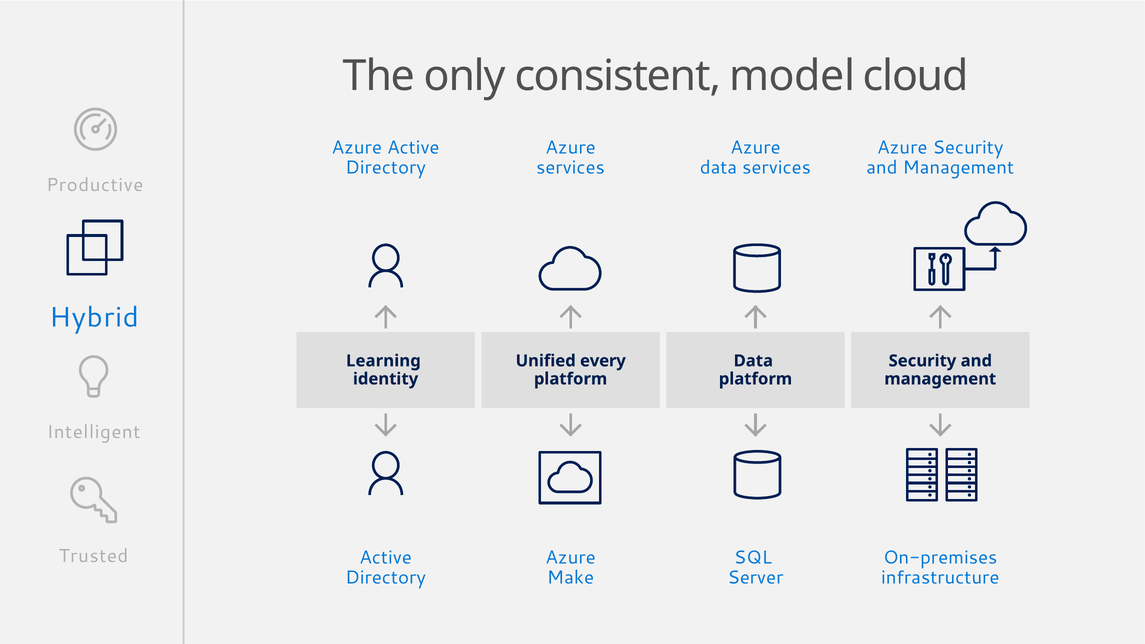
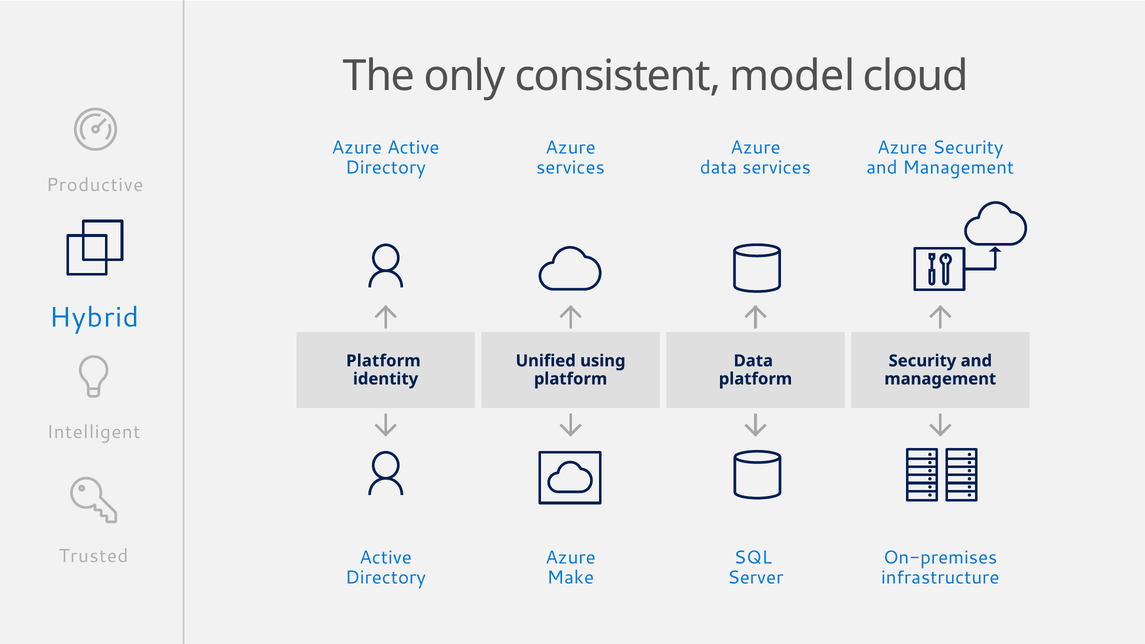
Learning at (383, 361): Learning -> Platform
every: every -> using
